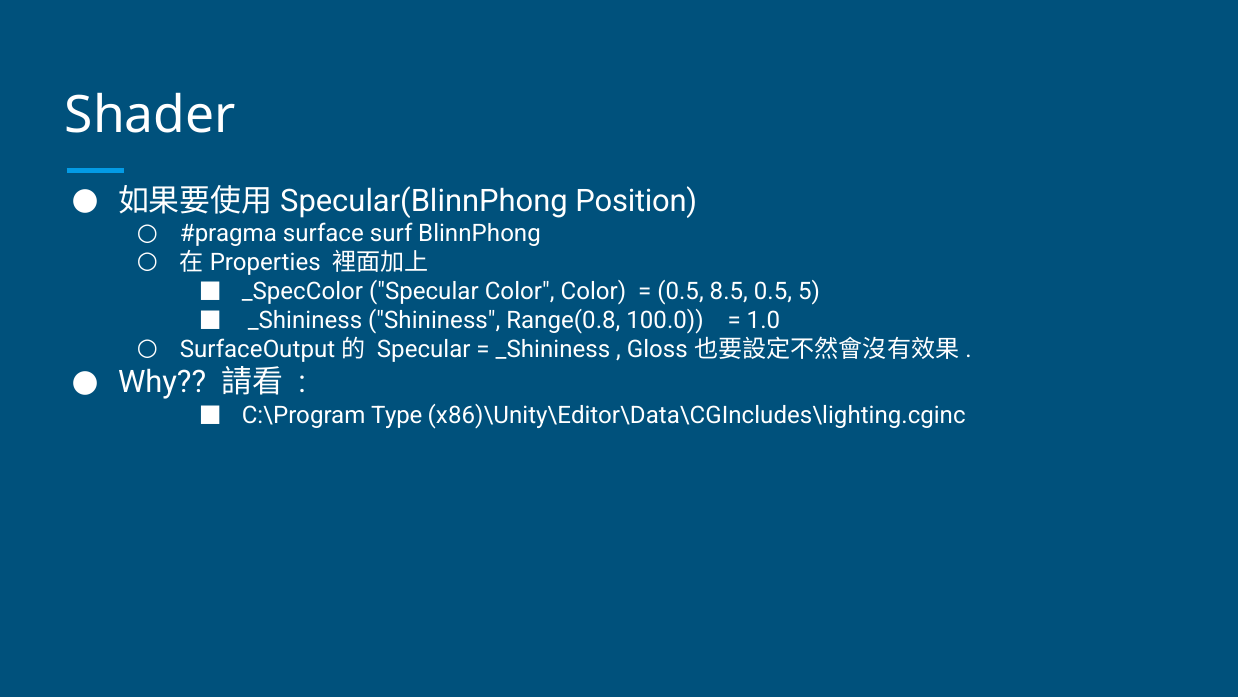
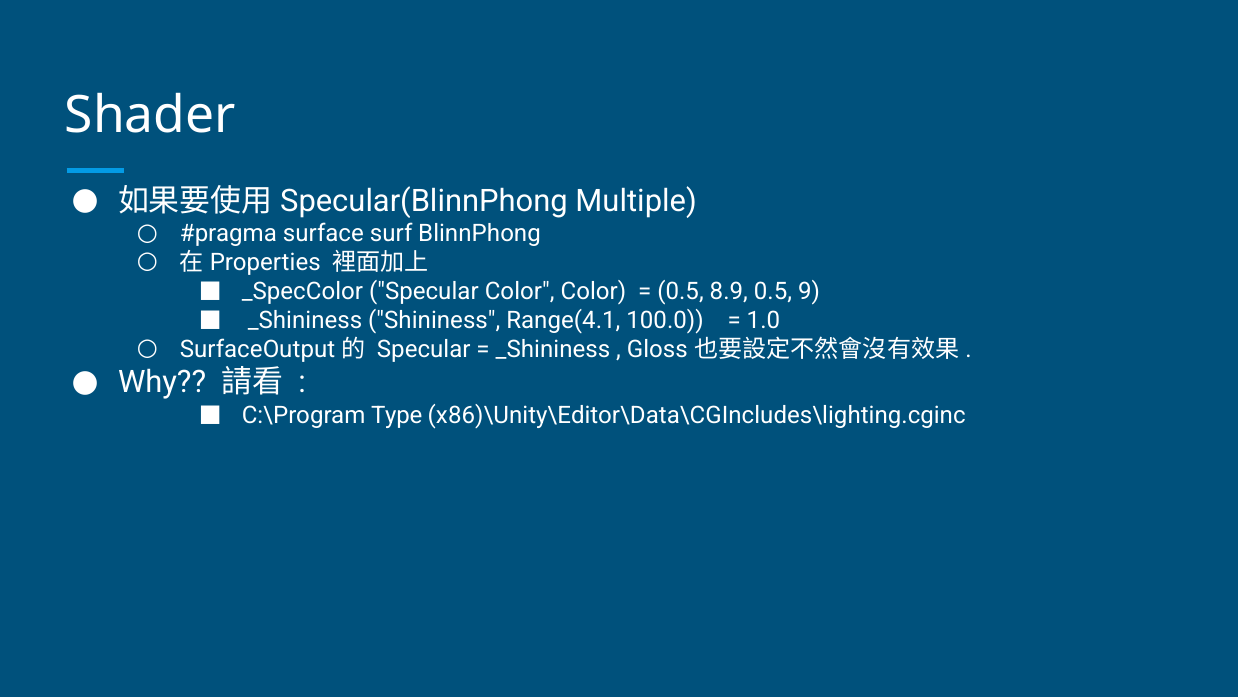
Position: Position -> Multiple
8.5: 8.5 -> 8.9
5: 5 -> 9
Range(0.8: Range(0.8 -> Range(4.1
